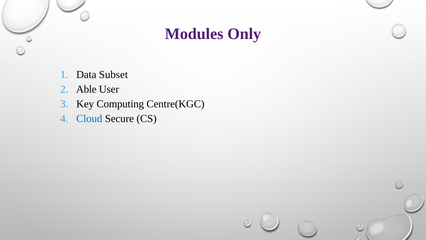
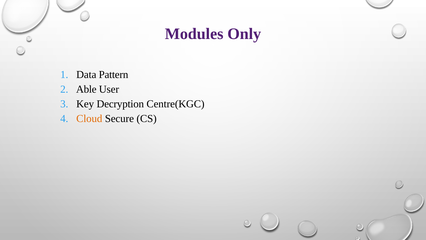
Subset: Subset -> Pattern
Computing: Computing -> Decryption
Cloud colour: blue -> orange
